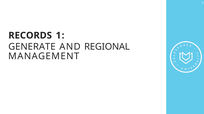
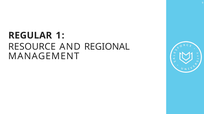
RECORDS: RECORDS -> REGULAR
GENERATE: GENERATE -> RESOURCE
